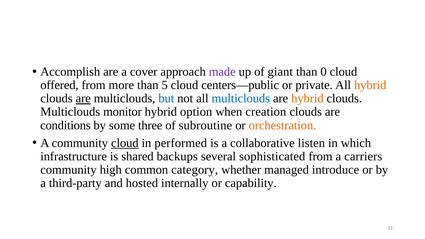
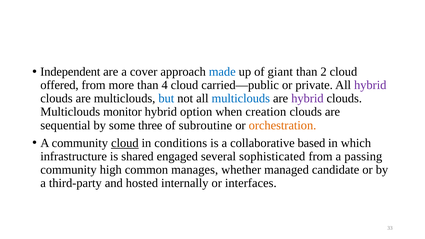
Accomplish: Accomplish -> Independent
made colour: purple -> blue
0: 0 -> 2
5: 5 -> 4
centers—public: centers—public -> carried—public
hybrid at (370, 85) colour: orange -> purple
are at (83, 99) underline: present -> none
hybrid at (307, 99) colour: orange -> purple
conditions: conditions -> sequential
performed: performed -> conditions
listen: listen -> based
backups: backups -> engaged
carriers: carriers -> passing
category: category -> manages
introduce: introduce -> candidate
capability: capability -> interfaces
